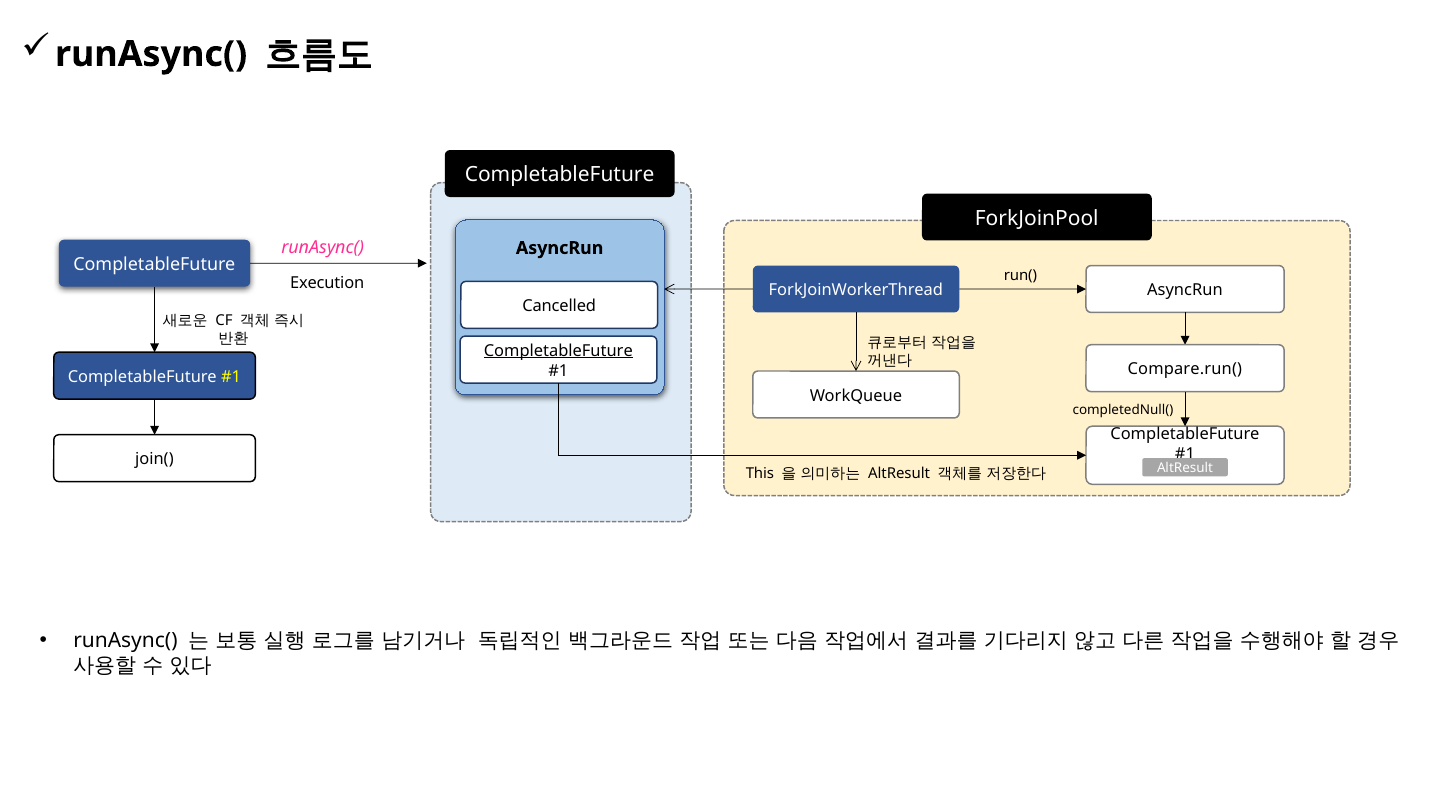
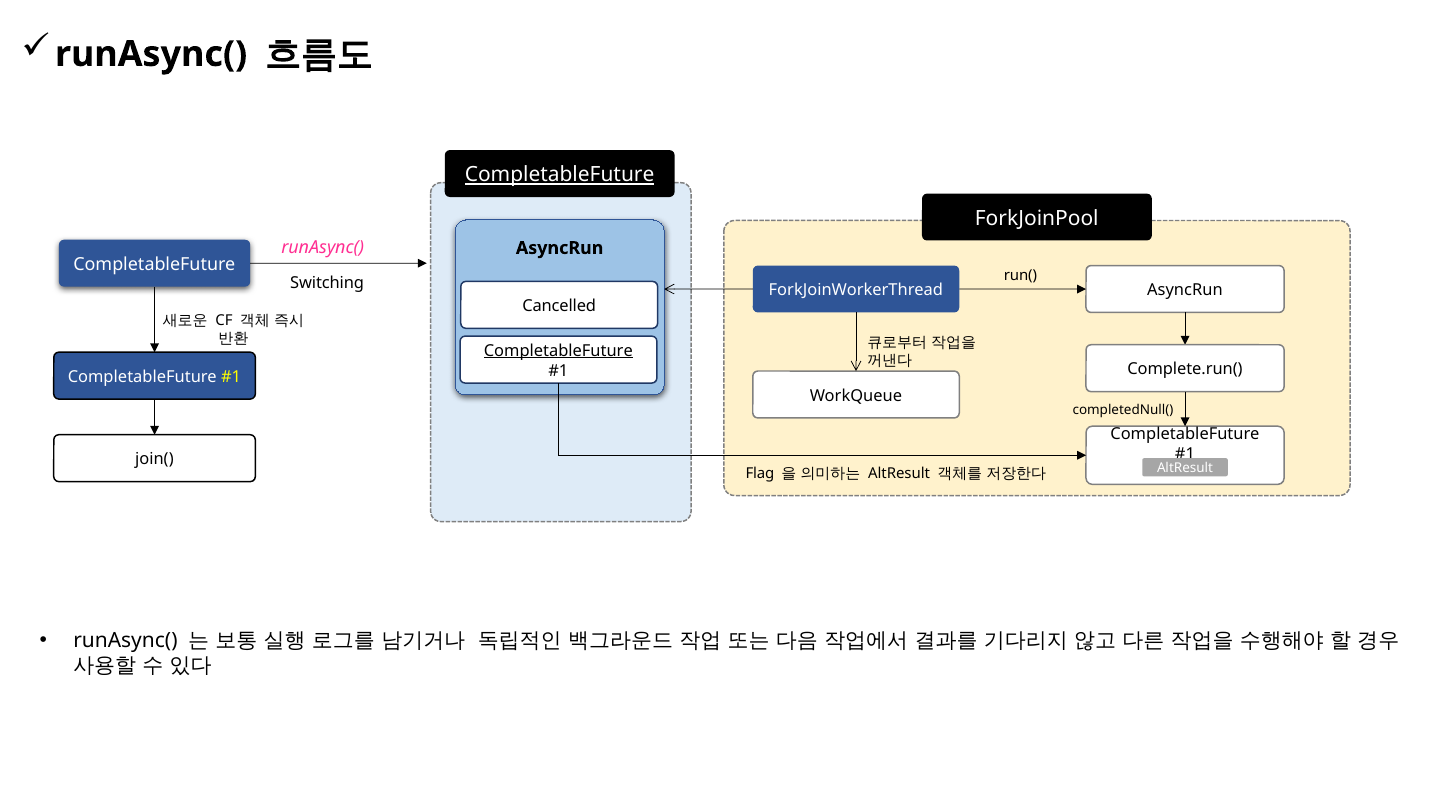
CompletableFuture at (560, 175) underline: none -> present
Execution: Execution -> Switching
Compare.run(: Compare.run( -> Complete.run(
This: This -> Flag
